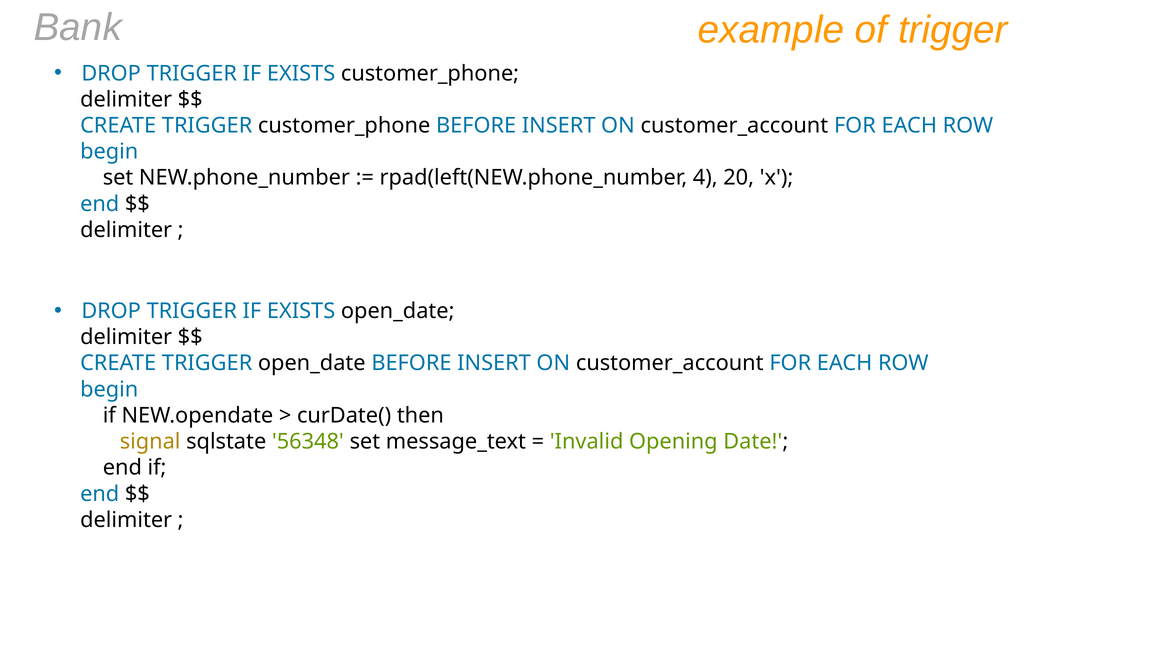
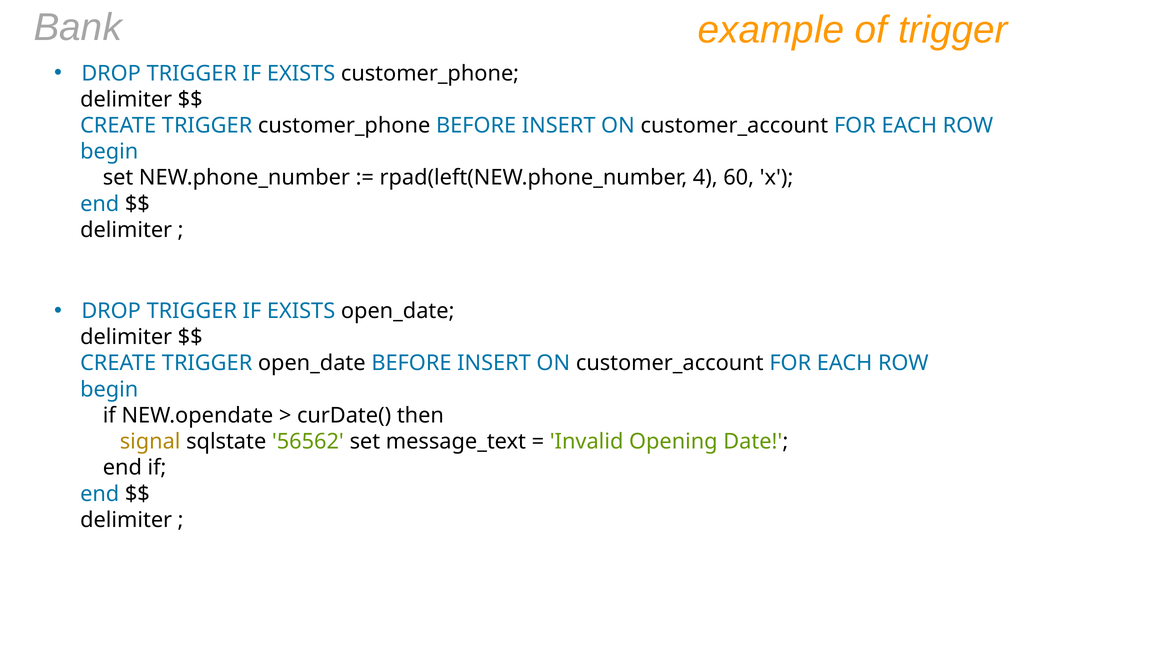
20: 20 -> 60
56348: 56348 -> 56562
